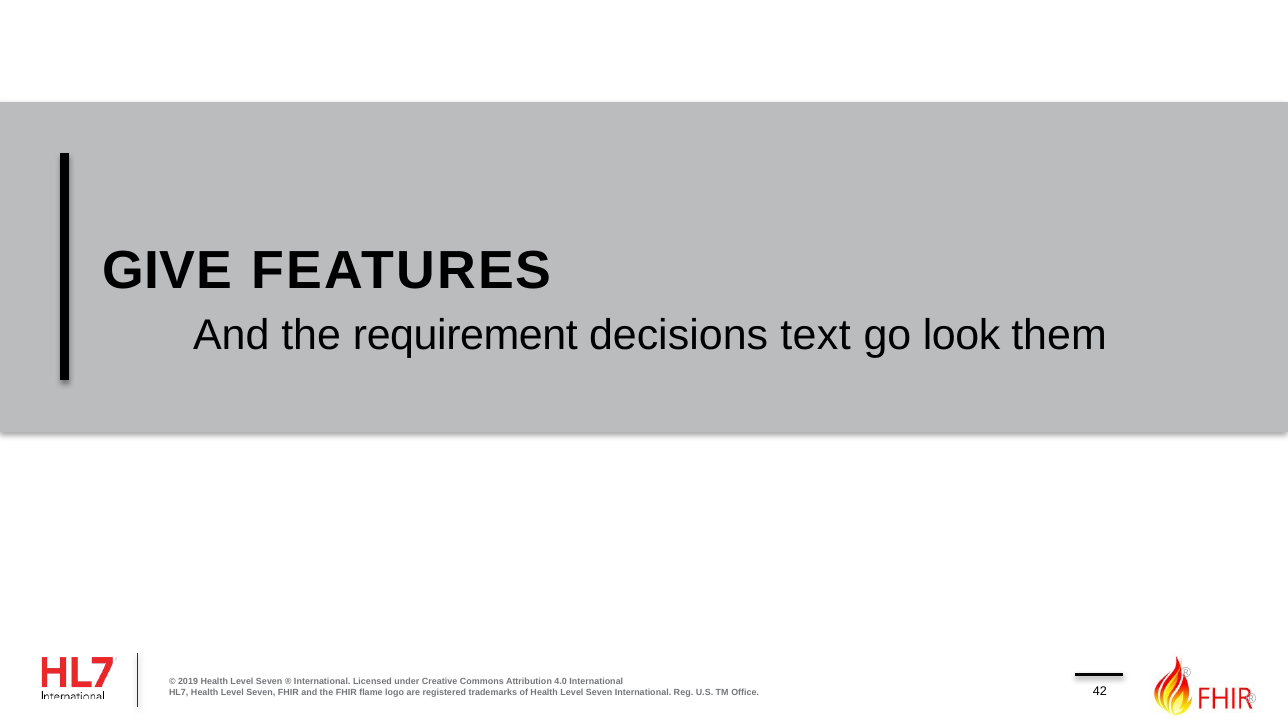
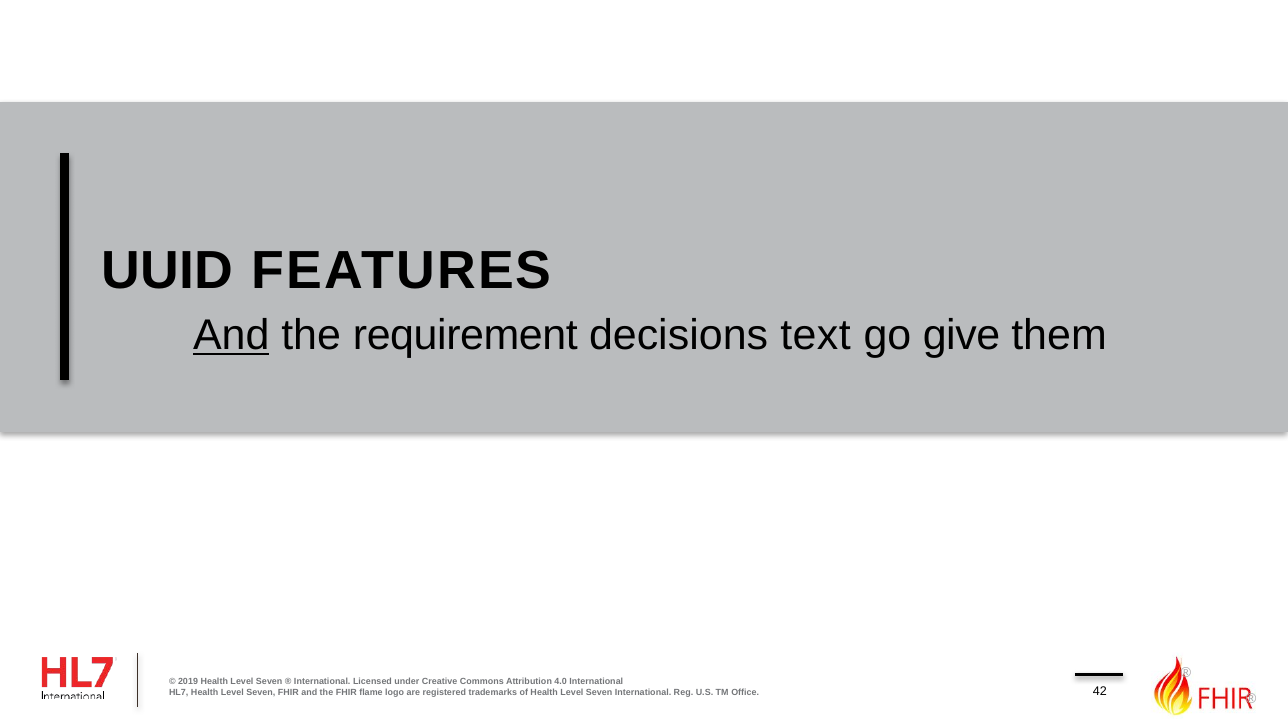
GIVE: GIVE -> UUID
And at (231, 336) underline: none -> present
look: look -> give
